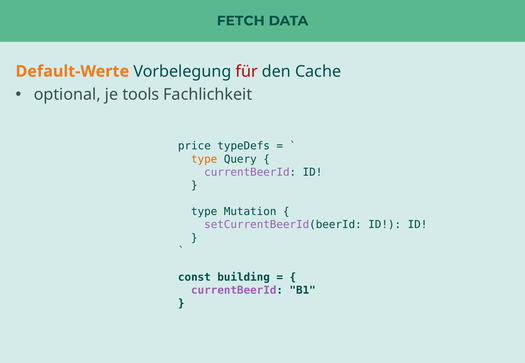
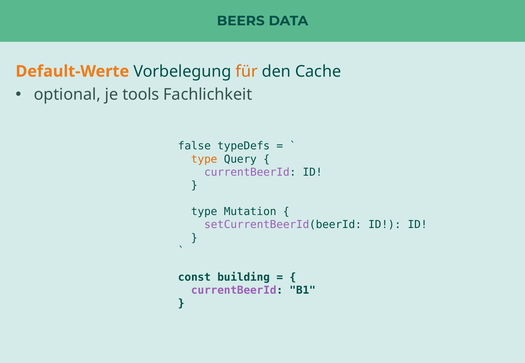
FETCH: FETCH -> BEERS
für colour: red -> orange
price: price -> false
